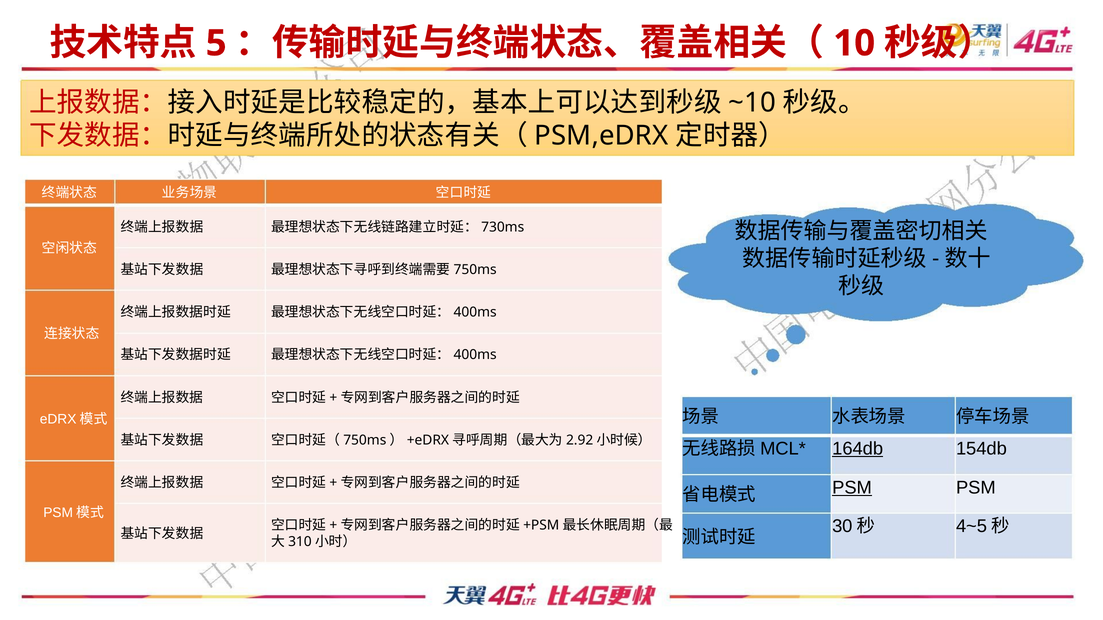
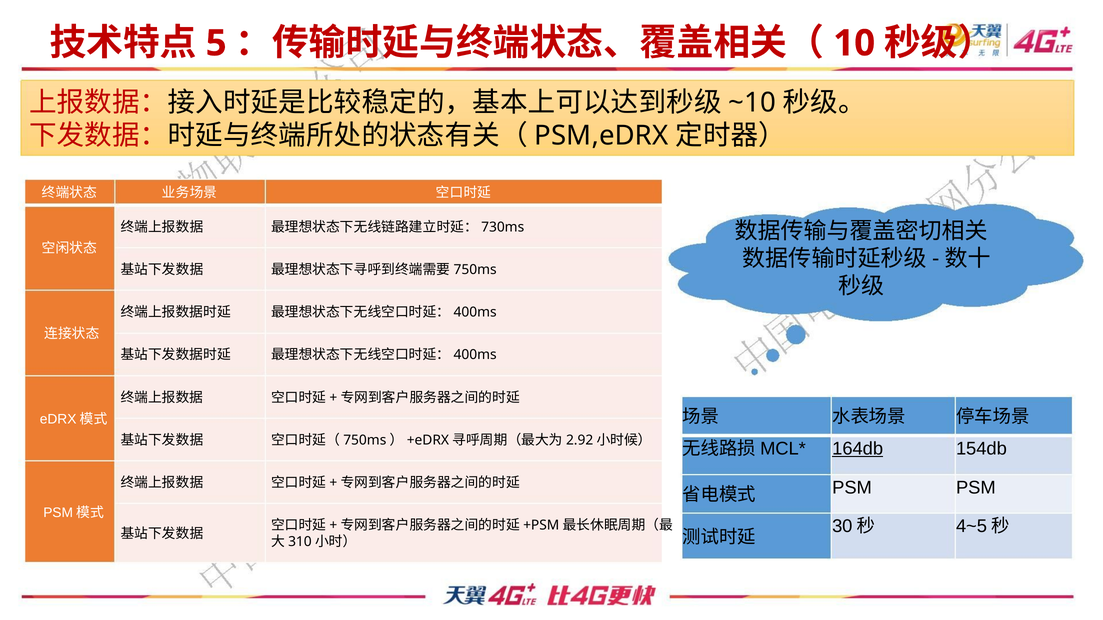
PSM at (852, 488) underline: present -> none
